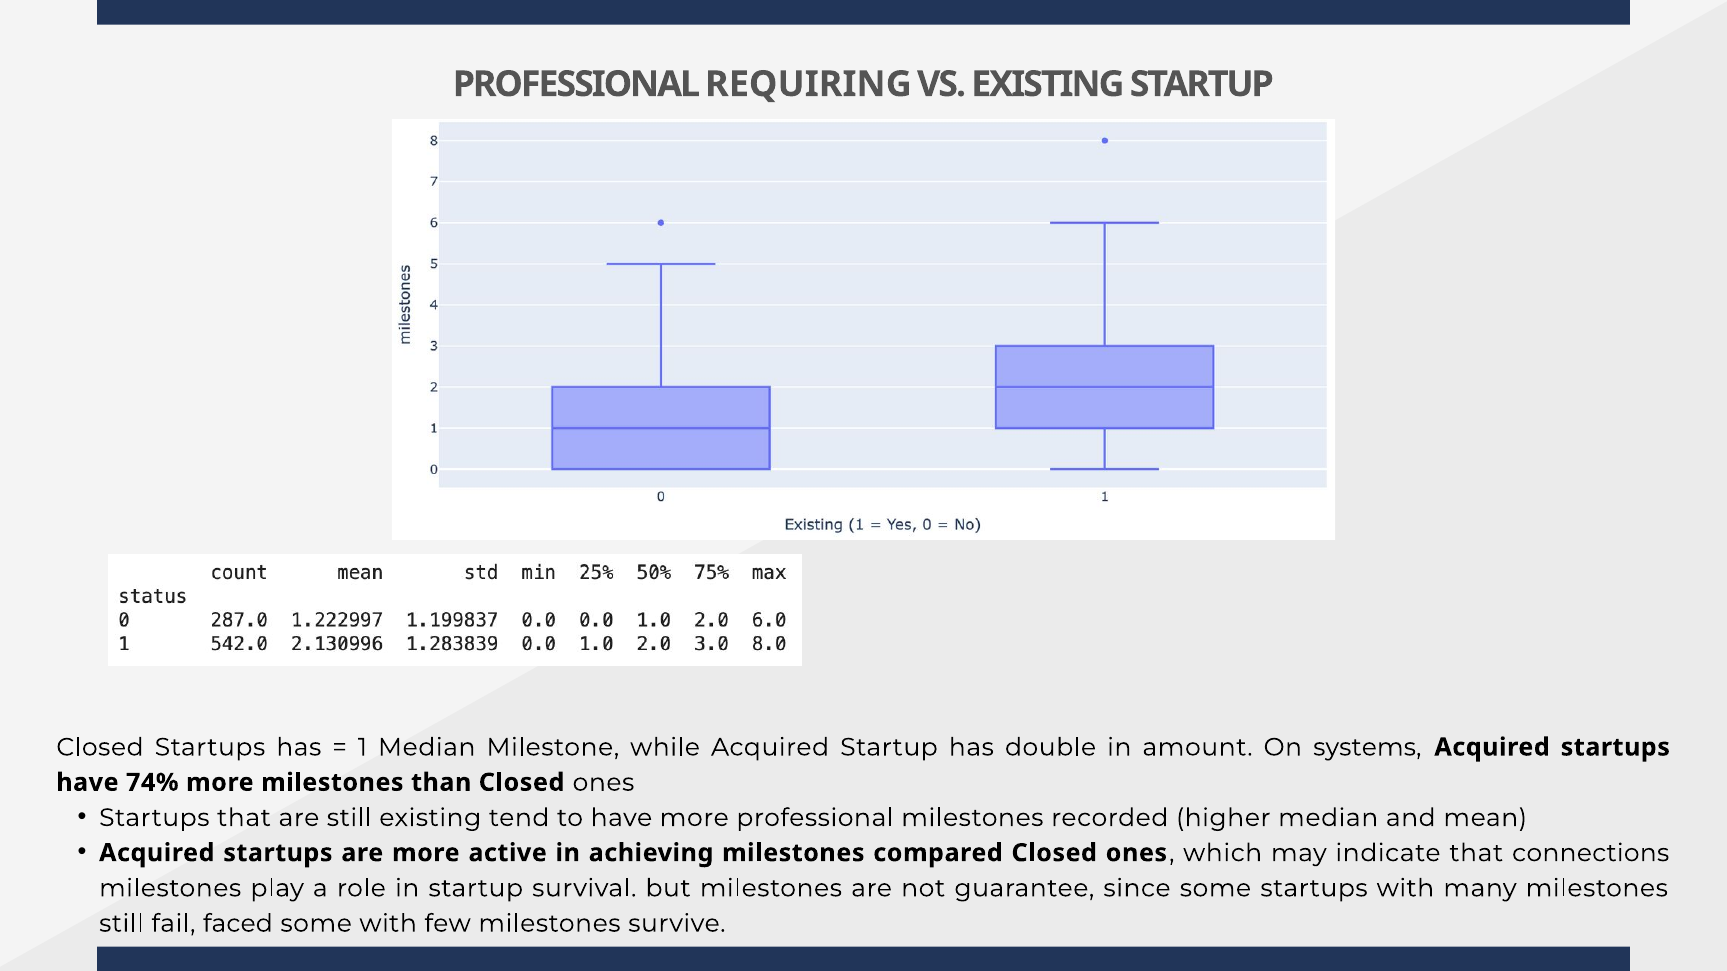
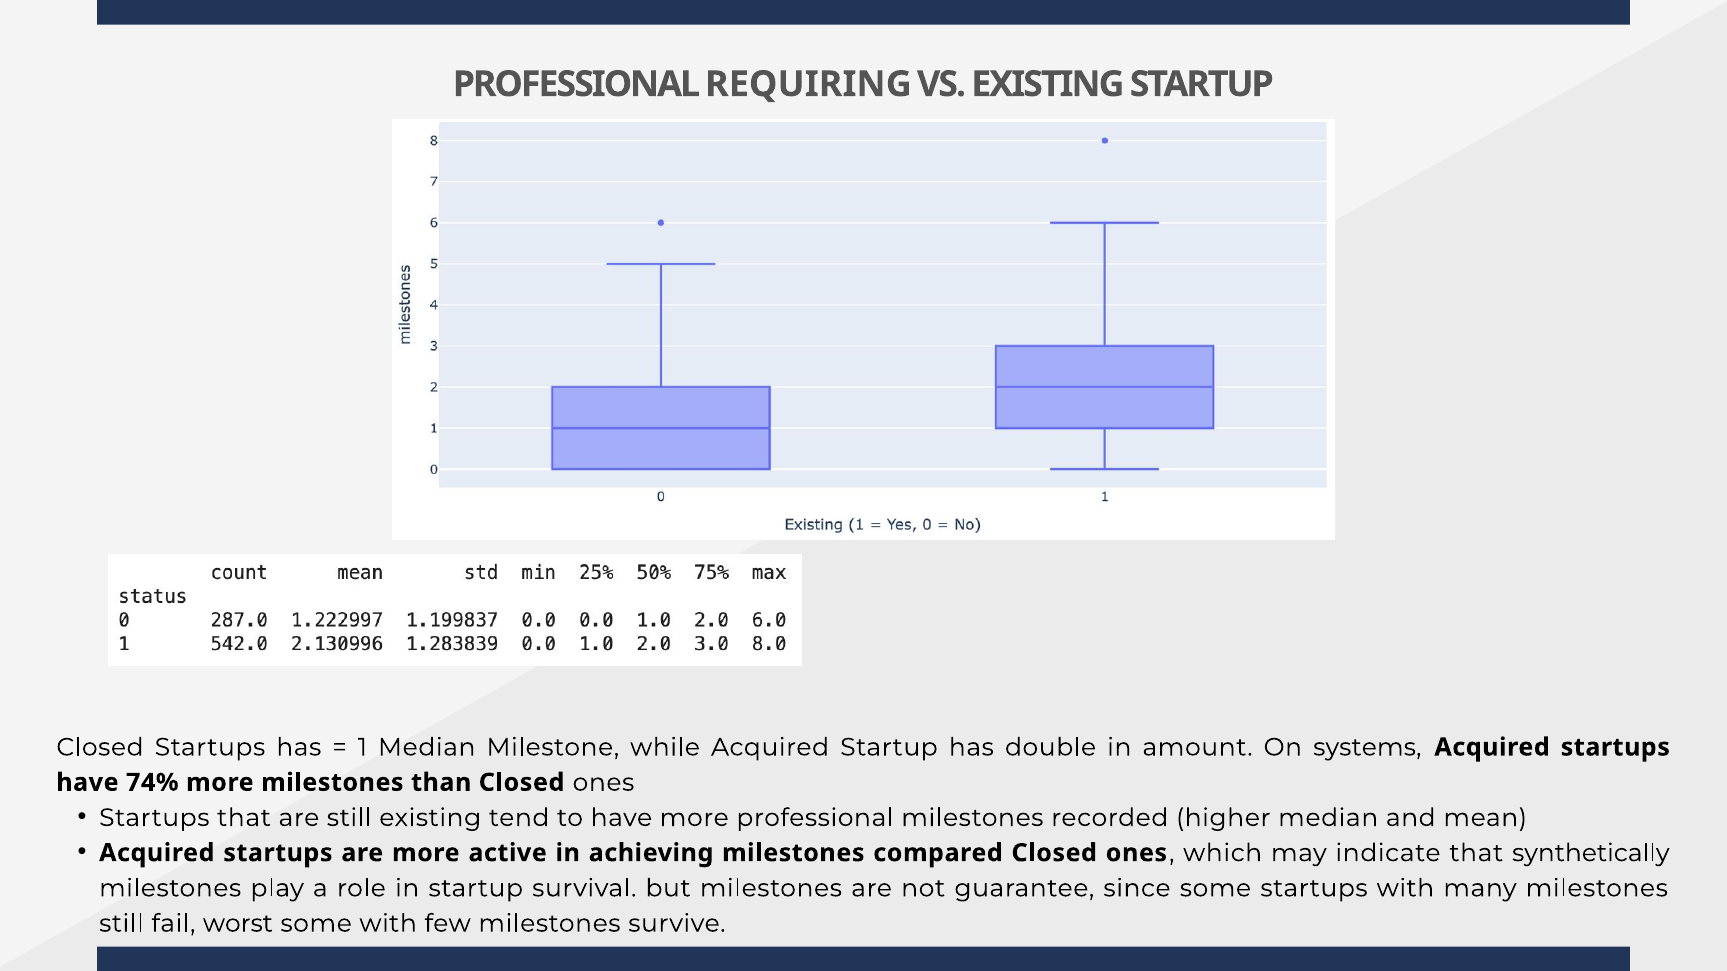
connections: connections -> synthetically
faced: faced -> worst
